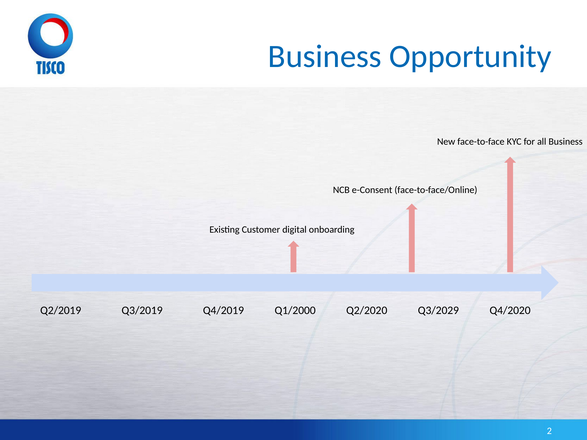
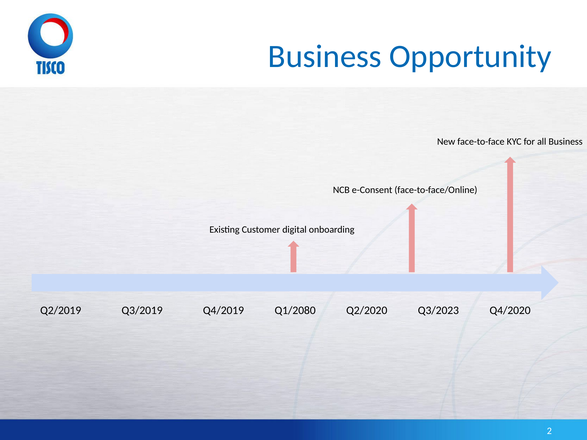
Q1/2000: Q1/2000 -> Q1/2080
Q3/2029: Q3/2029 -> Q3/2023
